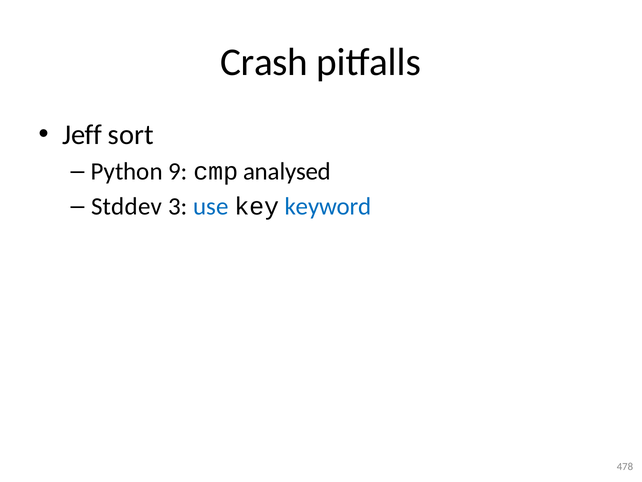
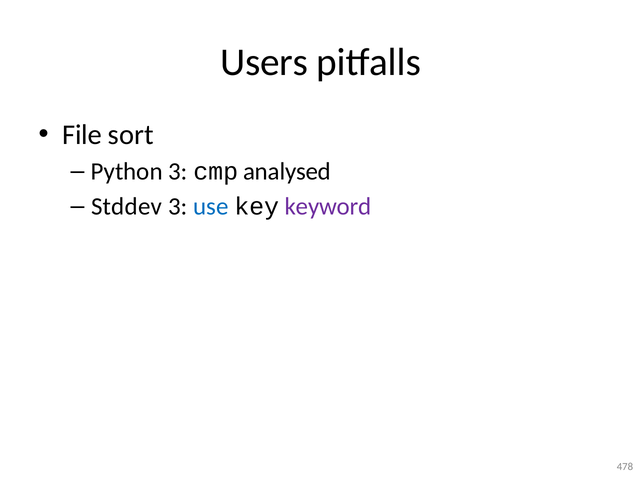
Crash: Crash -> Users
Jeff: Jeff -> File
Python 9: 9 -> 3
keyword colour: blue -> purple
